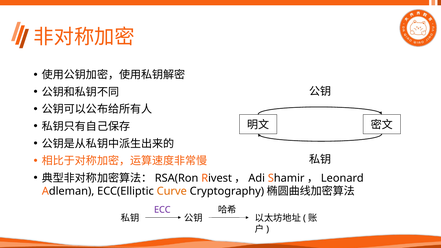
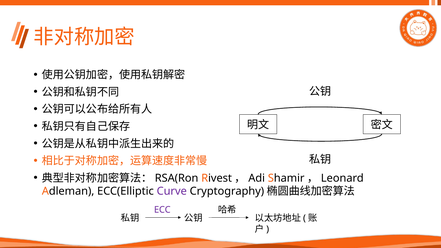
Curve colour: orange -> purple
